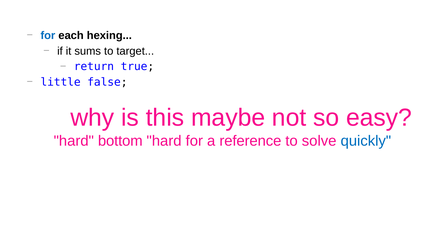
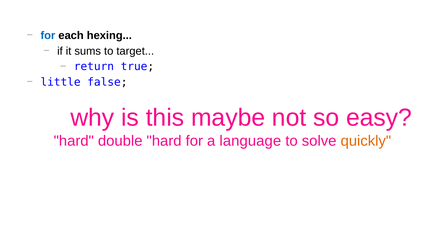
bottom: bottom -> double
reference: reference -> language
quickly colour: blue -> orange
